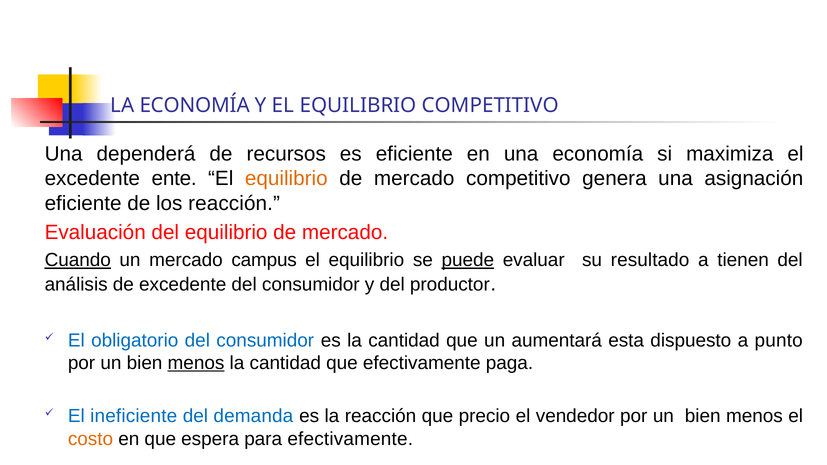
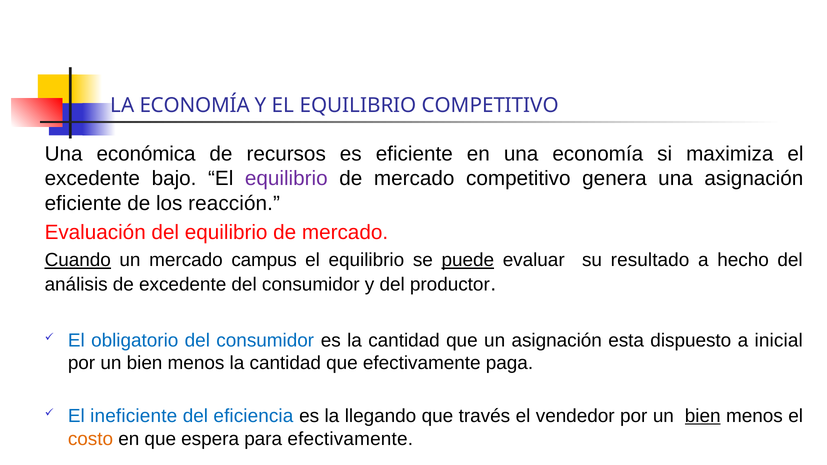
dependerá: dependerá -> económica
ente: ente -> bajo
equilibrio at (286, 179) colour: orange -> purple
tienen: tienen -> hecho
un aumentará: aumentará -> asignación
punto: punto -> inicial
menos at (196, 363) underline: present -> none
demanda: demanda -> eficiencia
la reacción: reacción -> llegando
precio: precio -> través
bien at (703, 416) underline: none -> present
